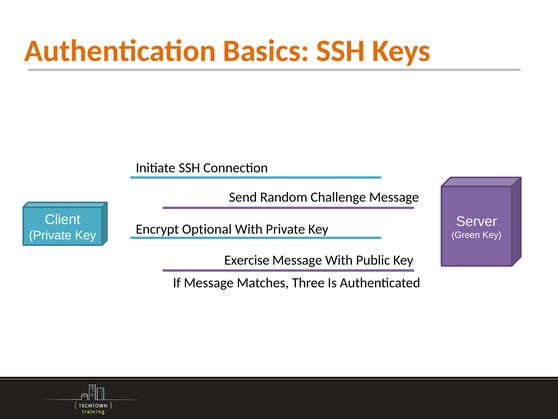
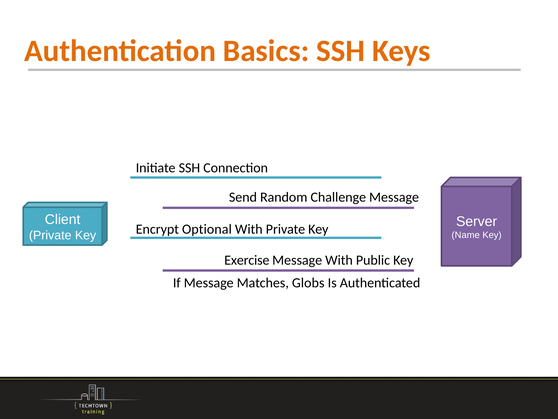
Green: Green -> Name
Three: Three -> Globs
